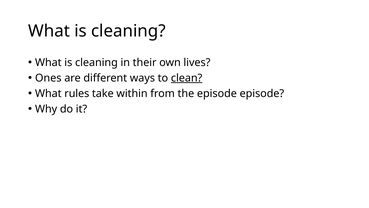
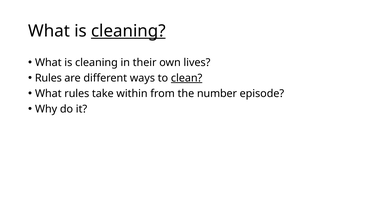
cleaning at (128, 31) underline: none -> present
Ones at (48, 78): Ones -> Rules
the episode: episode -> number
